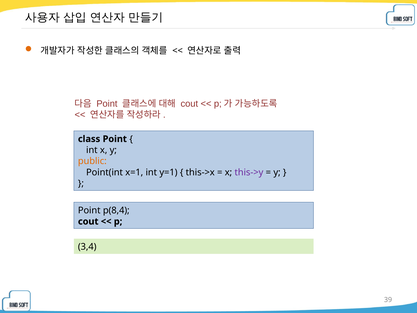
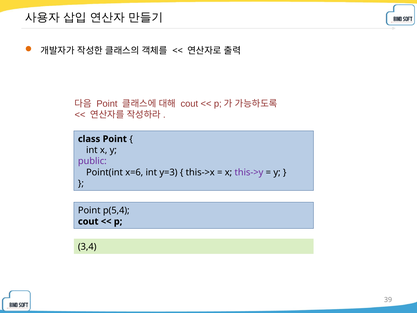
public colour: orange -> purple
x=1: x=1 -> x=6
y=1: y=1 -> y=3
p(8,4: p(8,4 -> p(5,4
